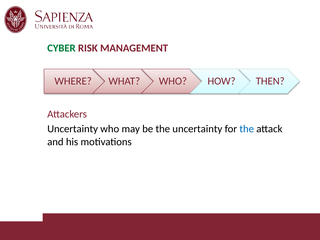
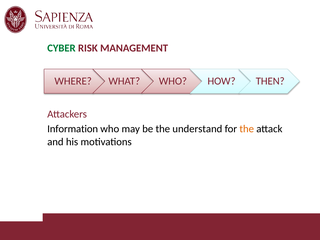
Uncertainty at (73, 129): Uncertainty -> Information
the uncertainty: uncertainty -> understand
the at (247, 129) colour: blue -> orange
